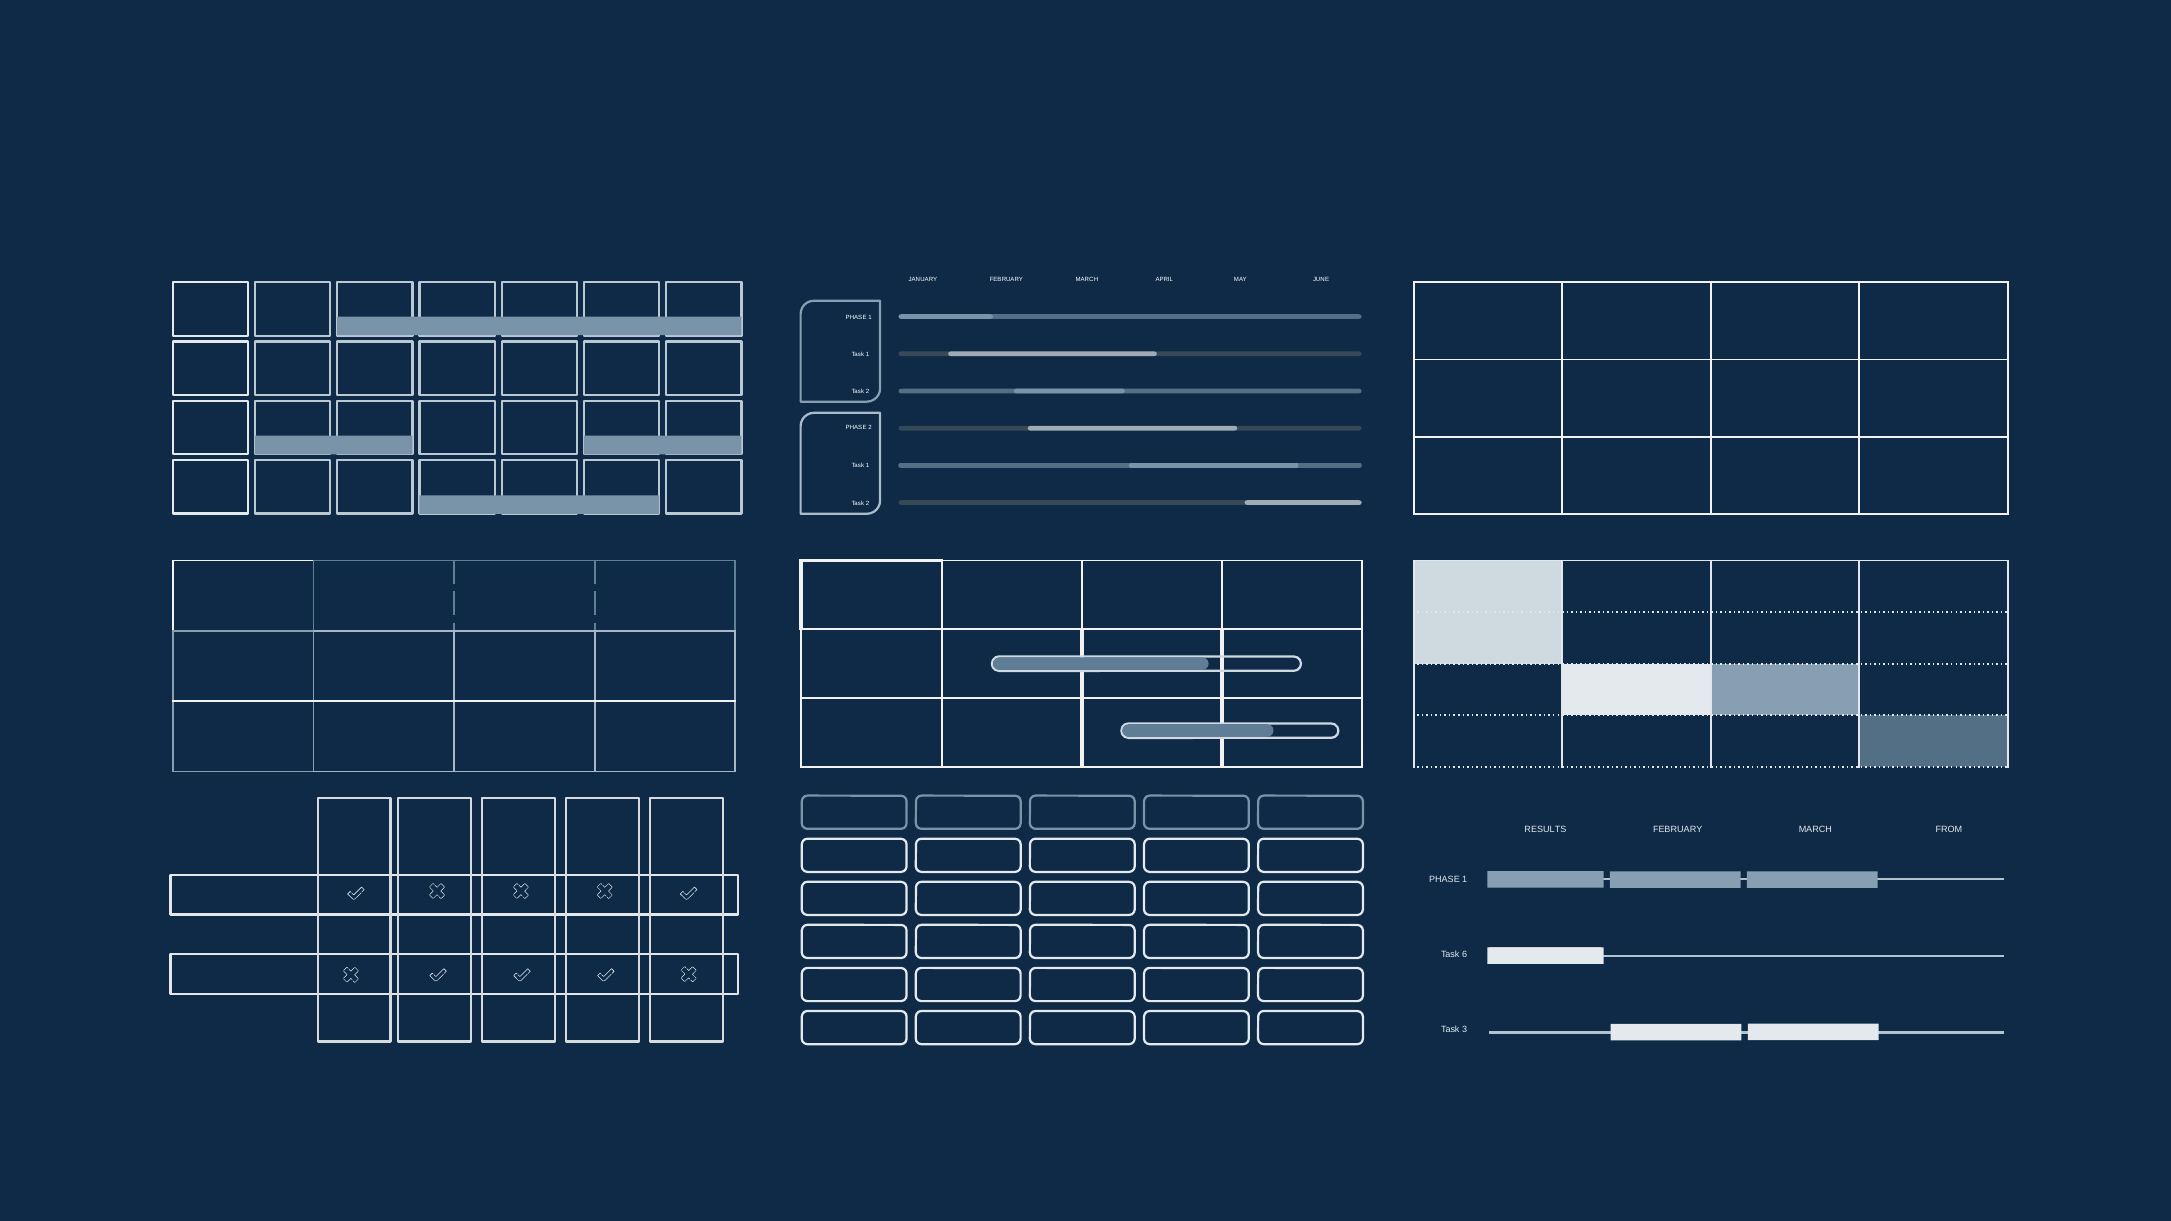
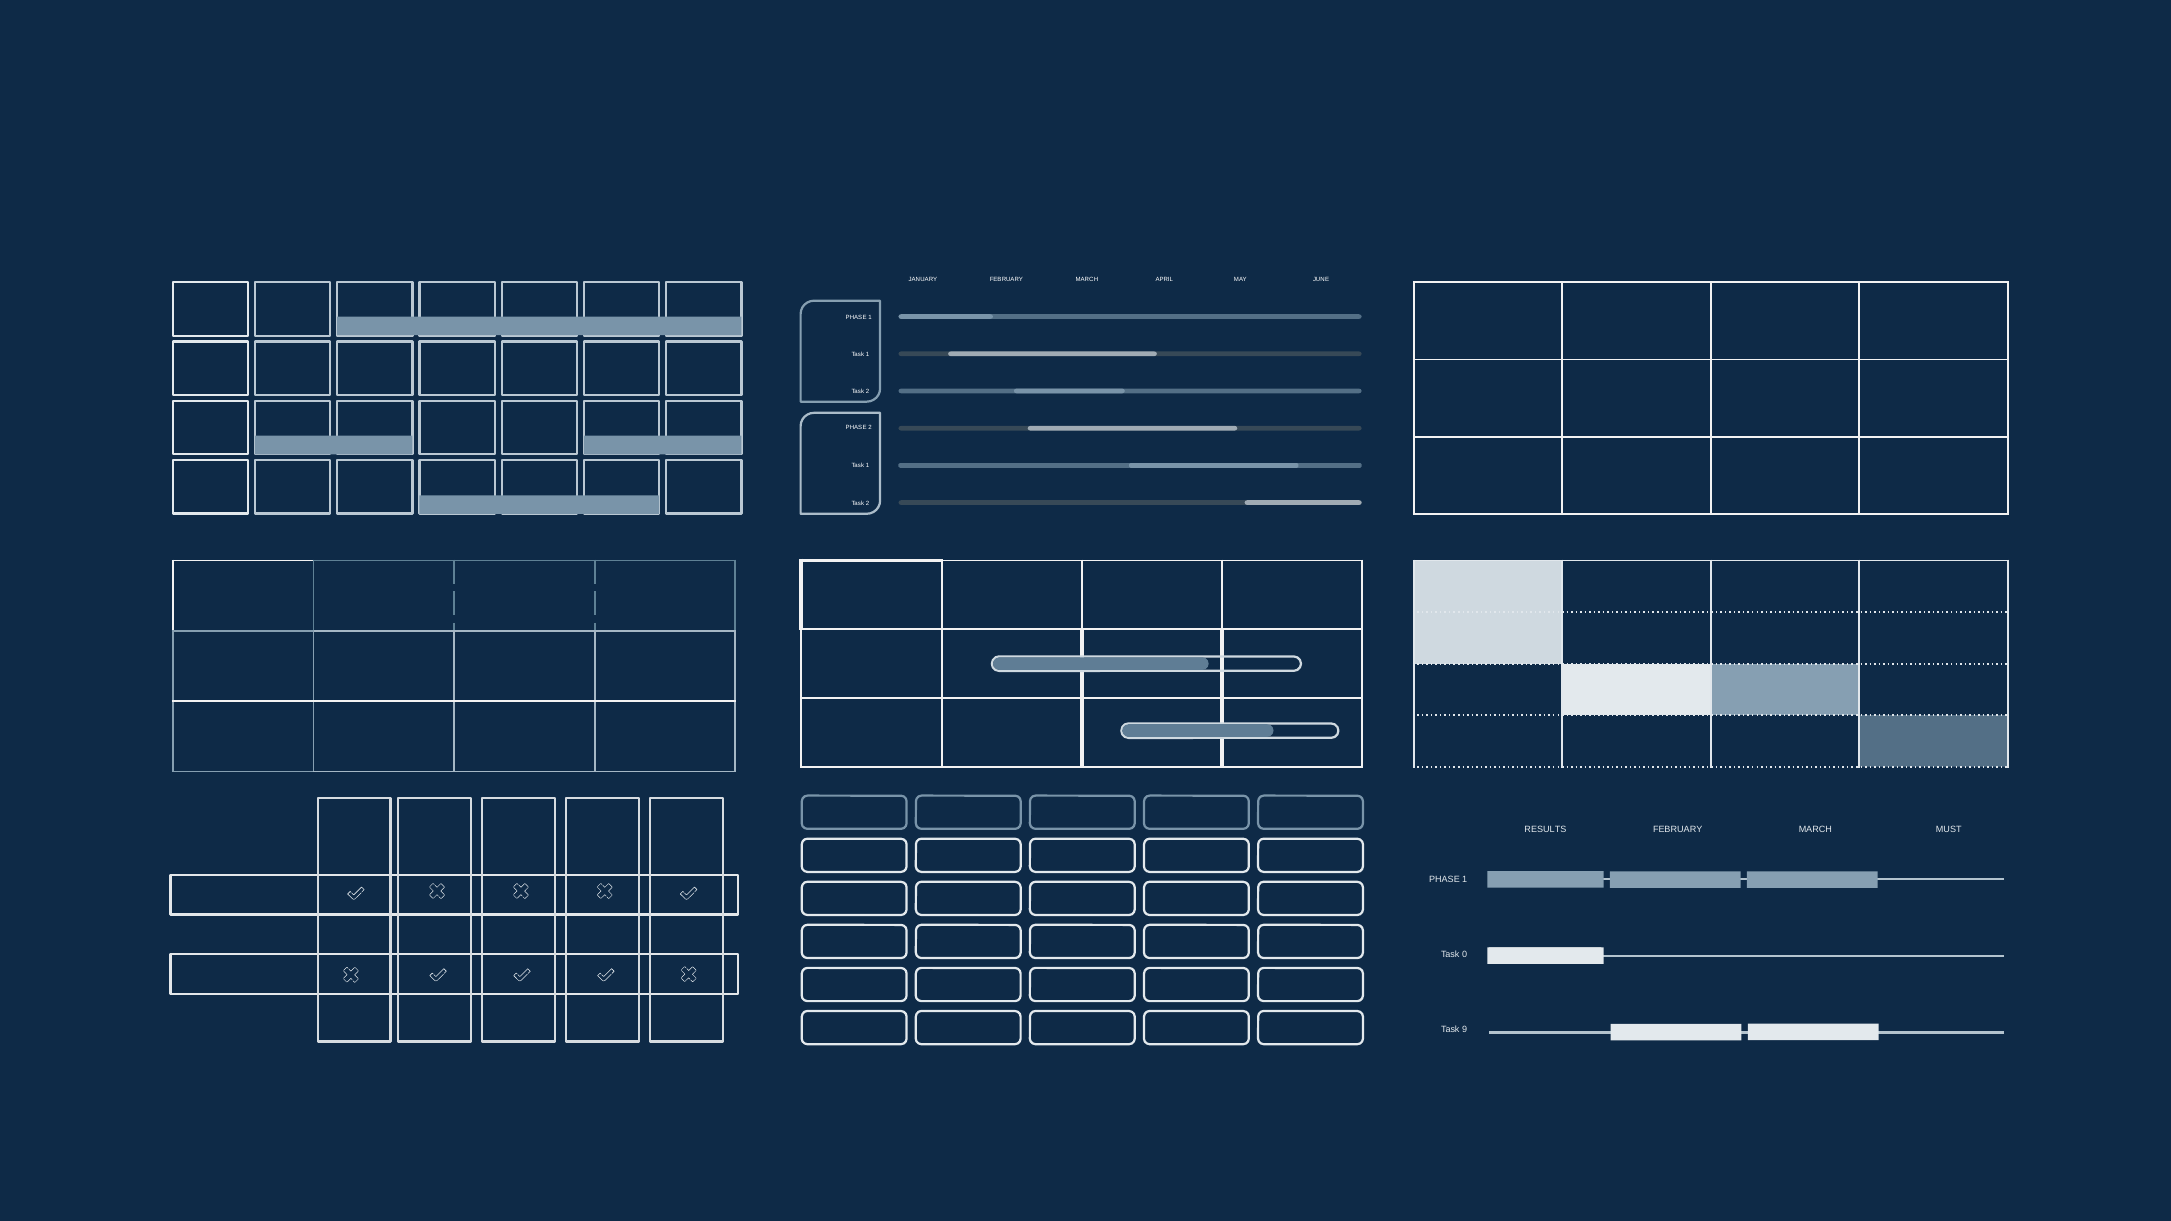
FROM: FROM -> MUST
6: 6 -> 0
3: 3 -> 9
